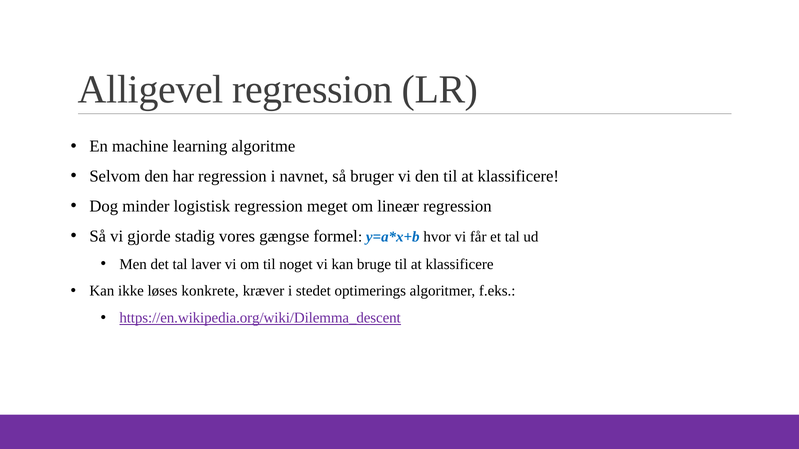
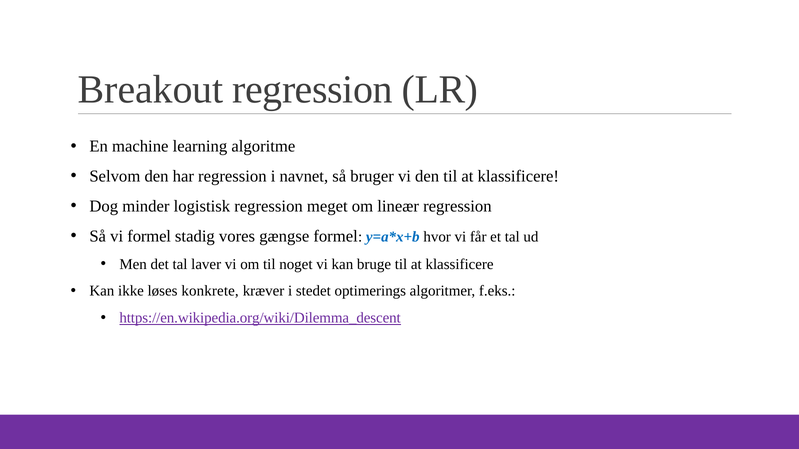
Alligevel: Alligevel -> Breakout
vi gjorde: gjorde -> formel
